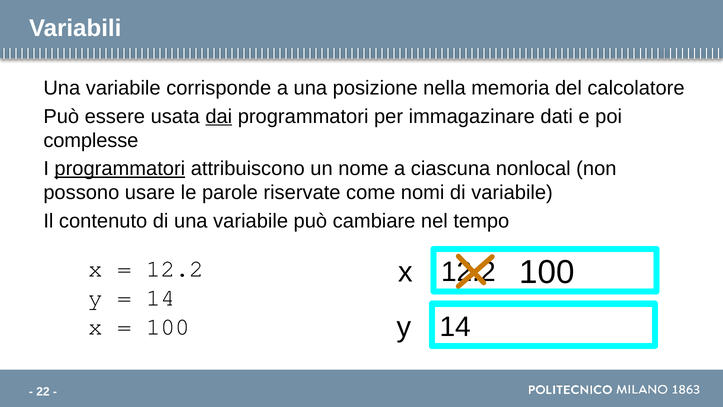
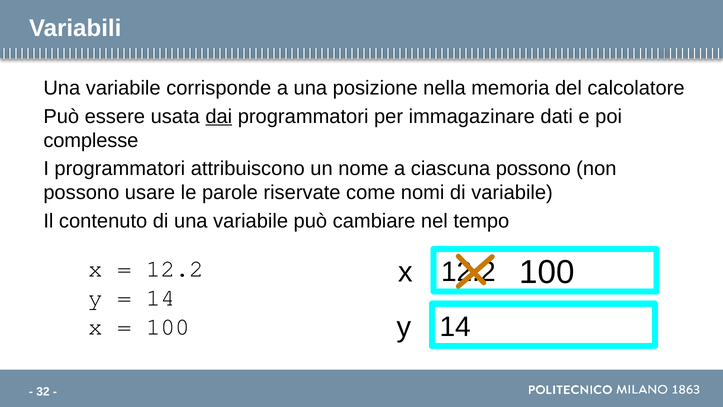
programmatori at (120, 169) underline: present -> none
ciascuna nonlocal: nonlocal -> possono
22: 22 -> 32
